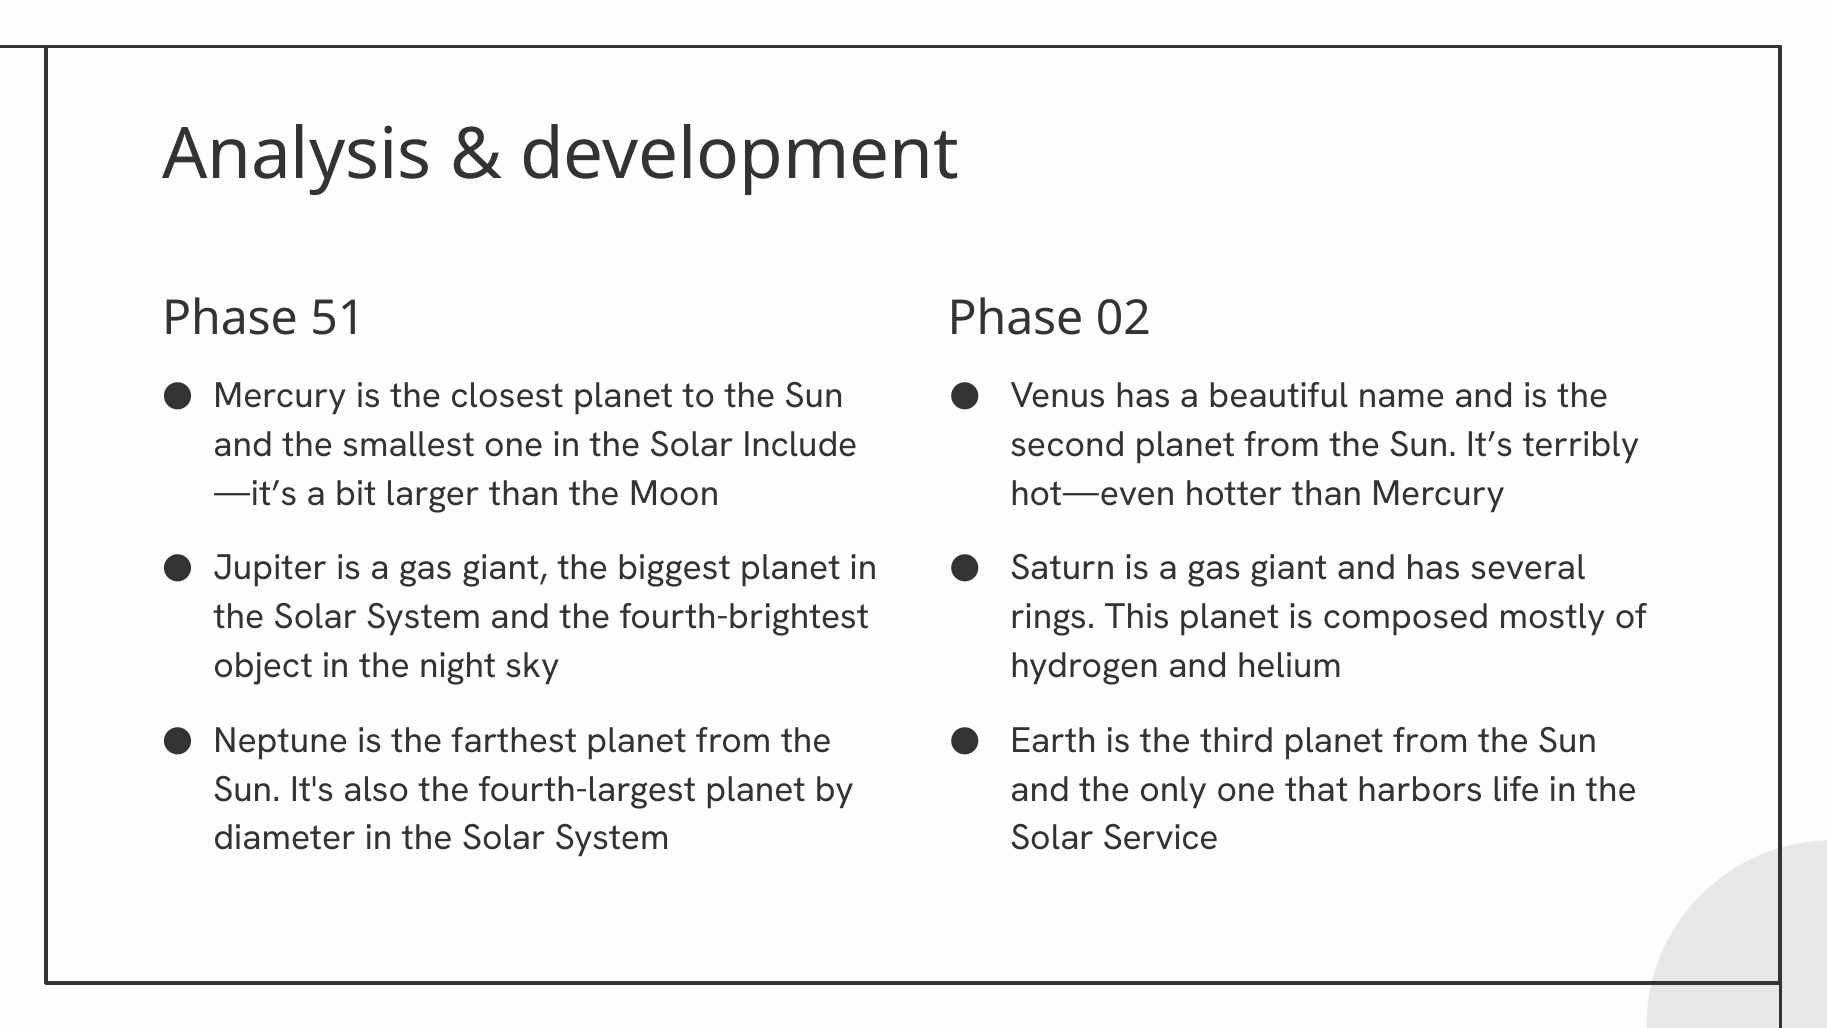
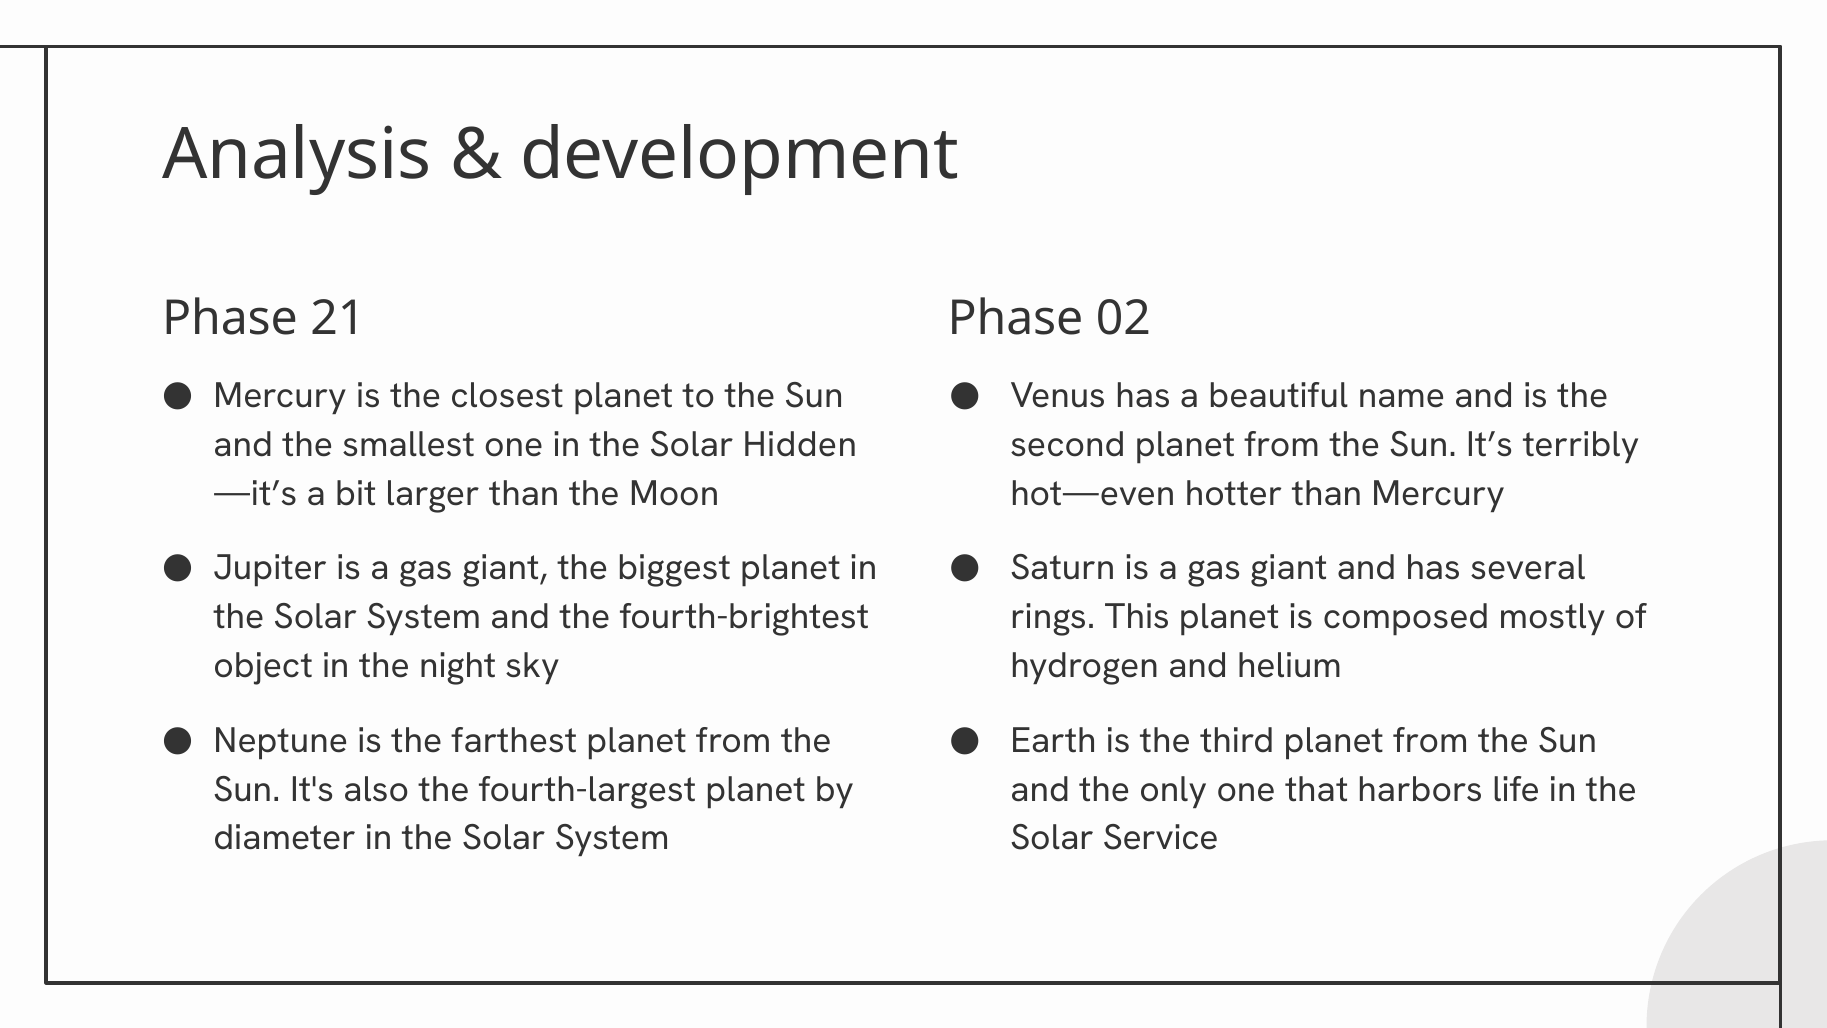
51: 51 -> 21
Include: Include -> Hidden
